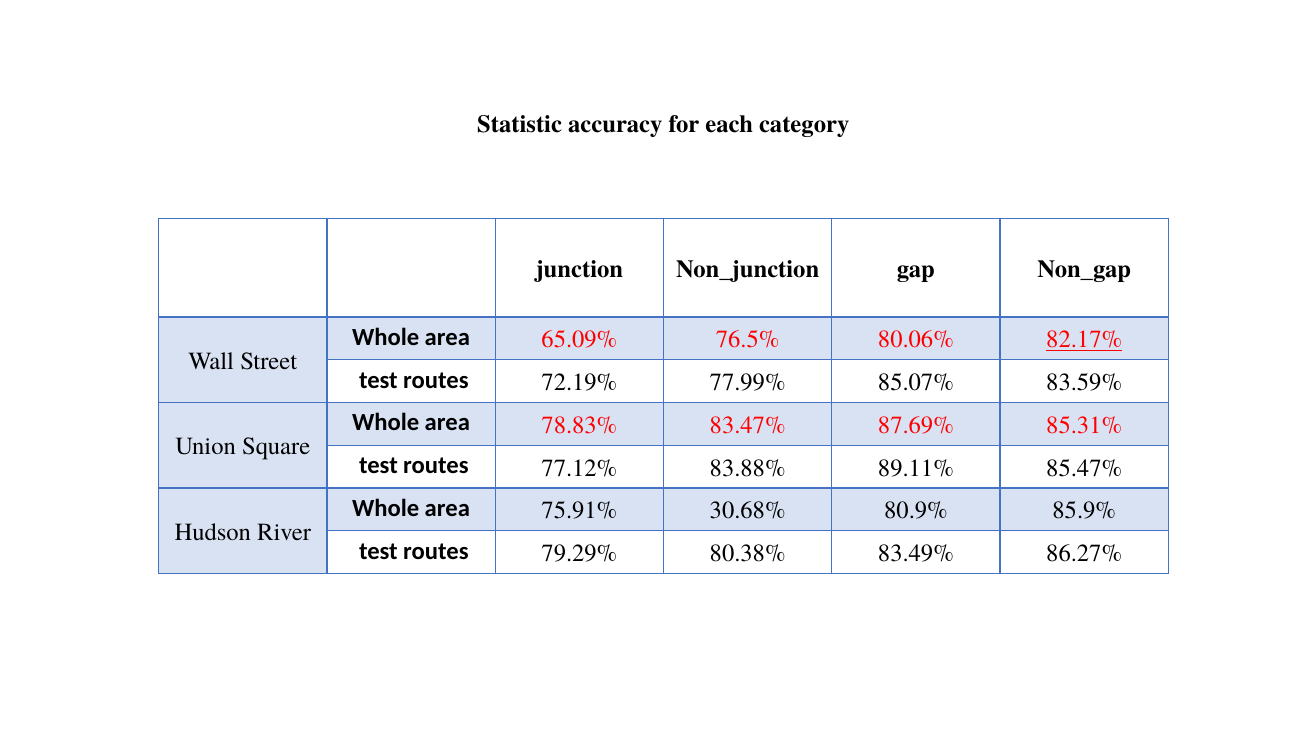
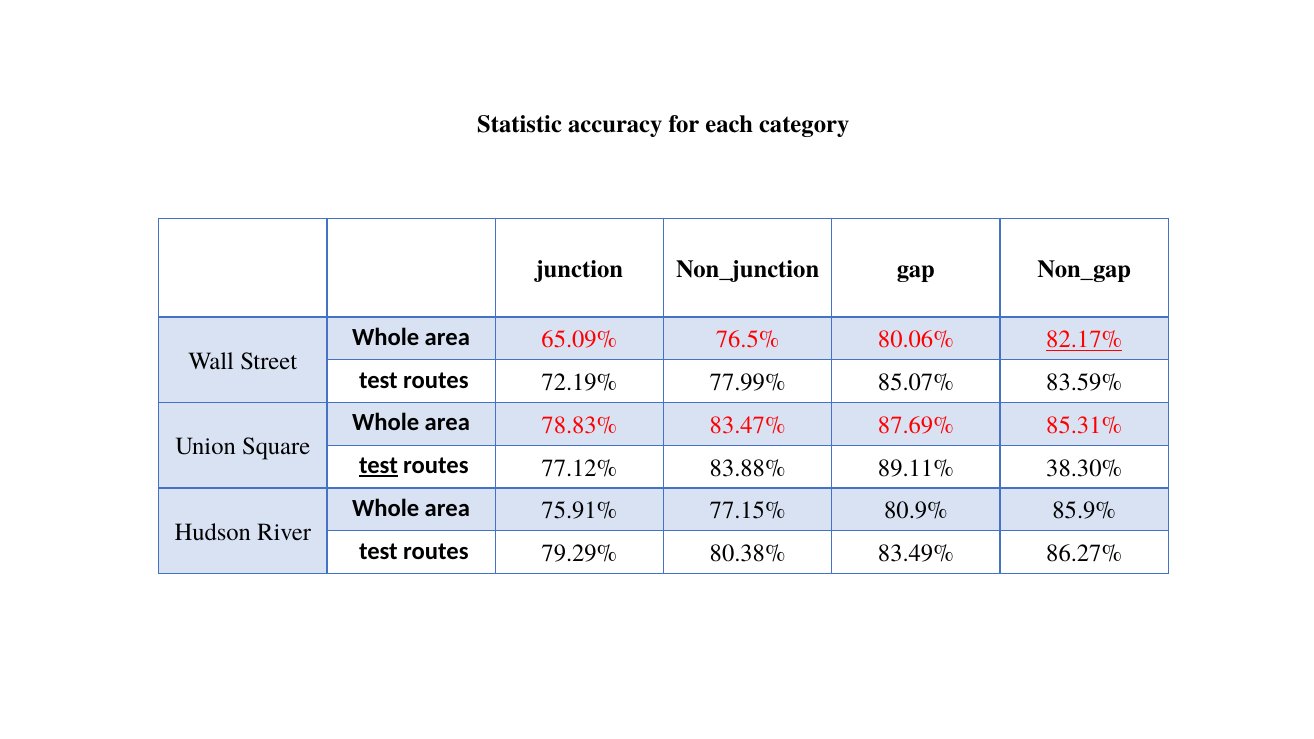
test at (378, 466) underline: none -> present
85.47%: 85.47% -> 38.30%
30.68%: 30.68% -> 77.15%
